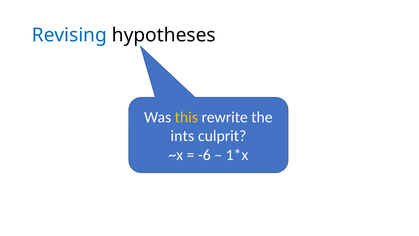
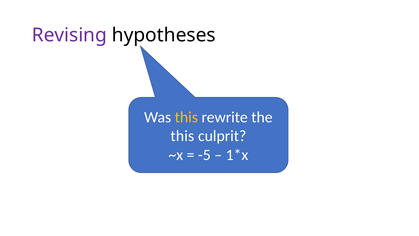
Revising colour: blue -> purple
ints at (182, 136): ints -> this
-6: -6 -> -5
